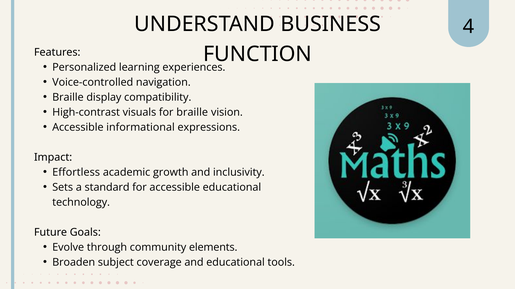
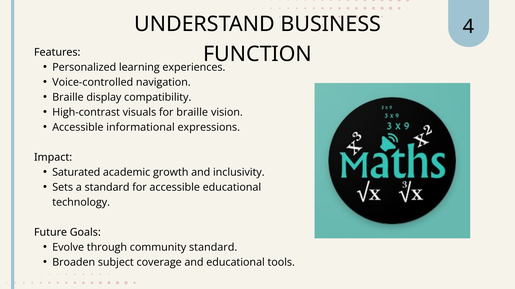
Effortless: Effortless -> Saturated
community elements: elements -> standard
